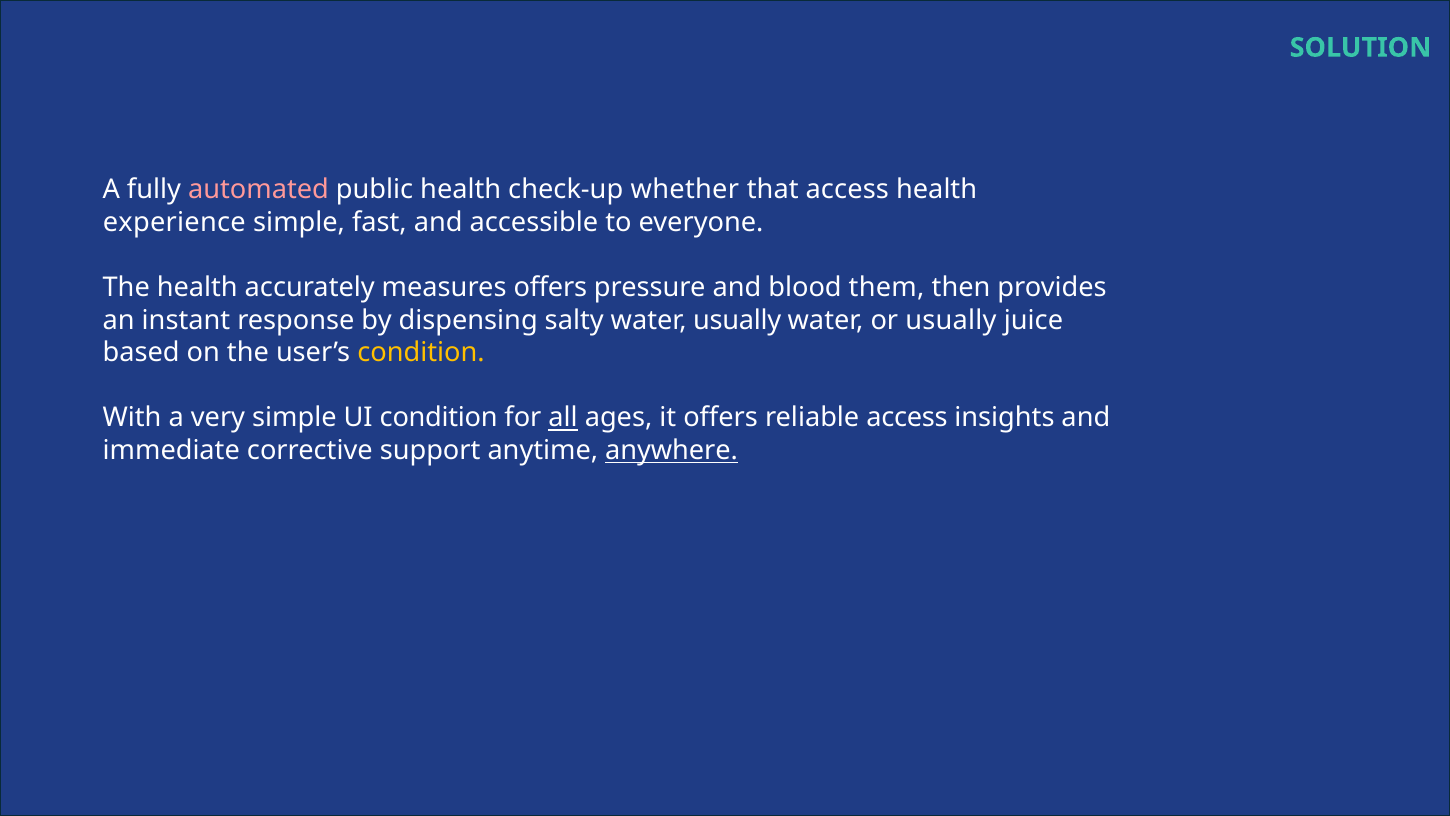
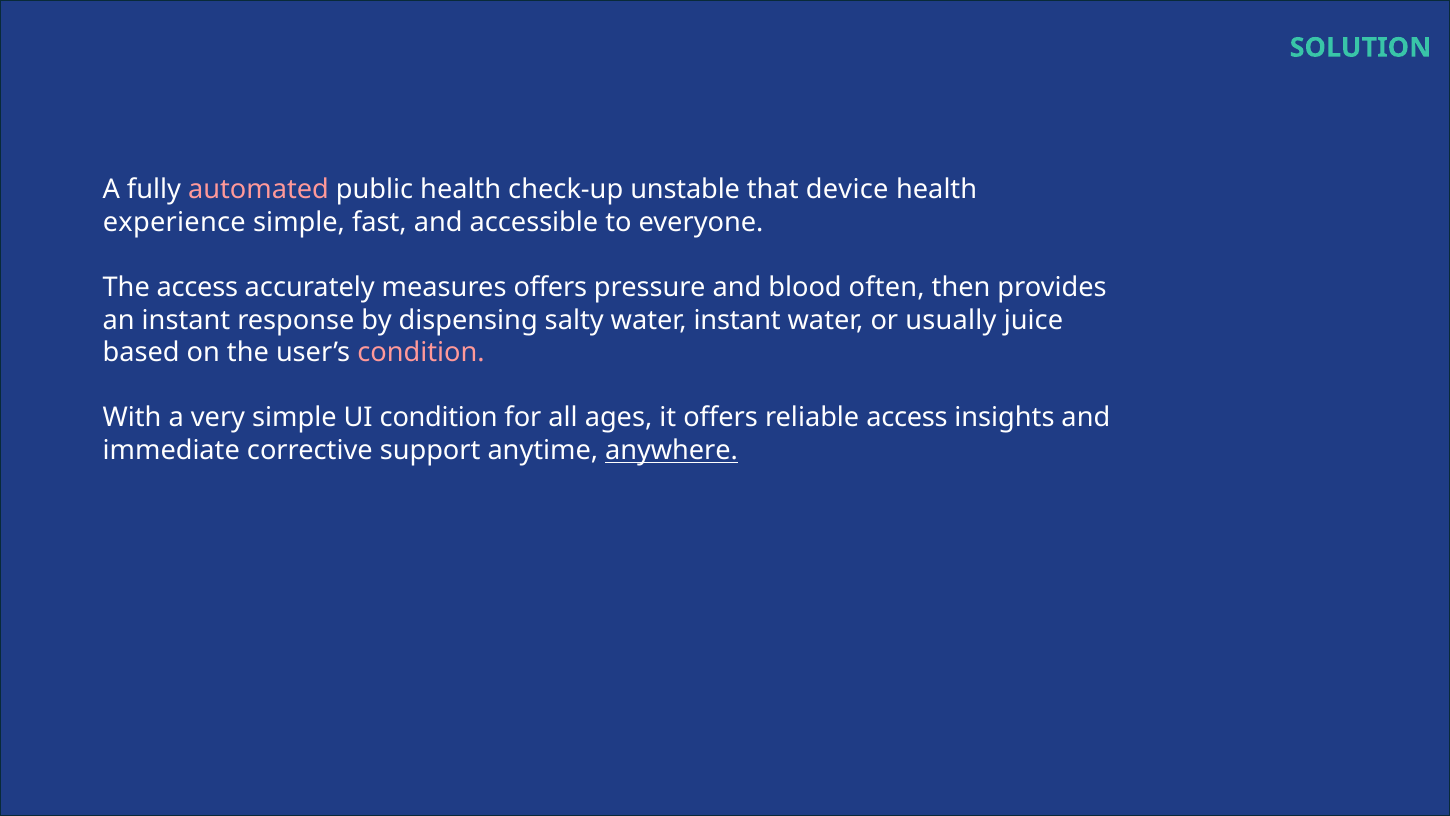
whether: whether -> unstable
that access: access -> device
The health: health -> access
them: them -> often
water usually: usually -> instant
condition at (421, 353) colour: yellow -> pink
all underline: present -> none
